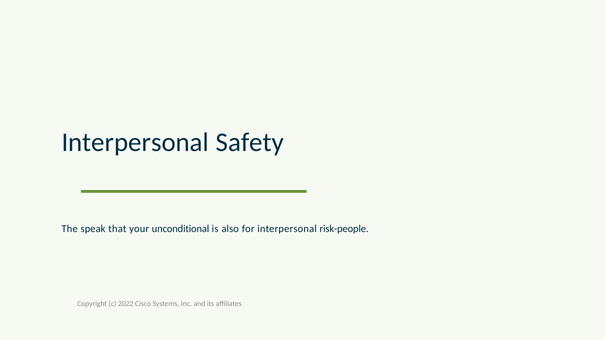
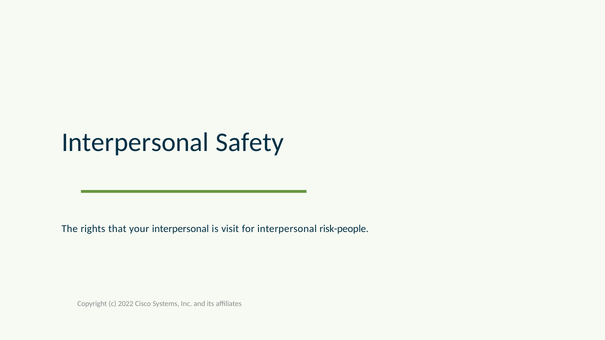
speak: speak -> rights
your unconditional: unconditional -> interpersonal
also: also -> visit
